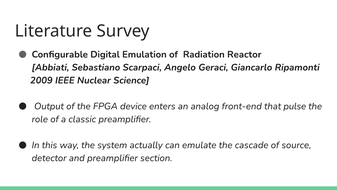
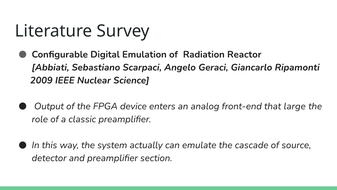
pulse: pulse -> large
